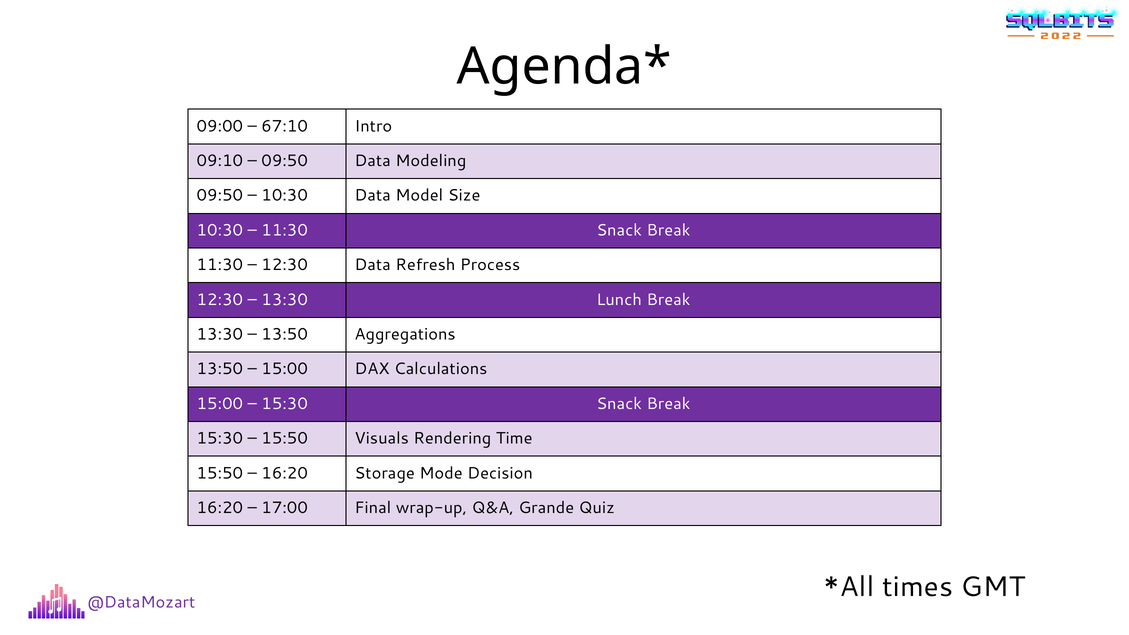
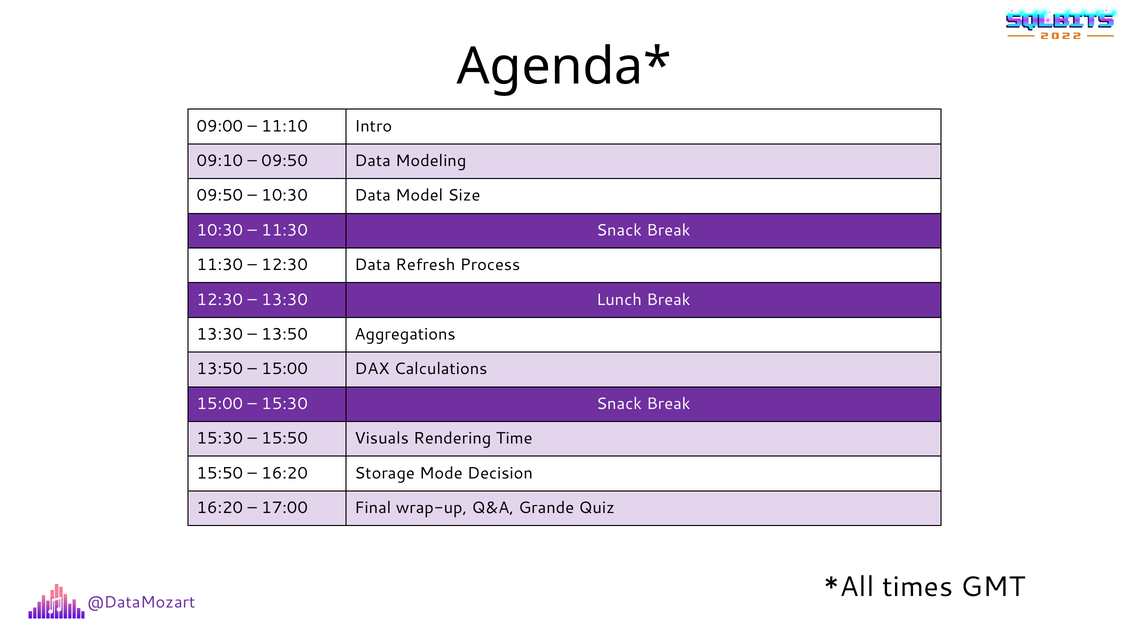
67:10: 67:10 -> 11:10
